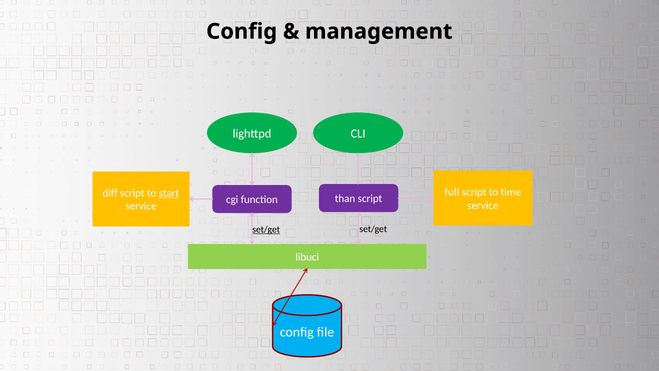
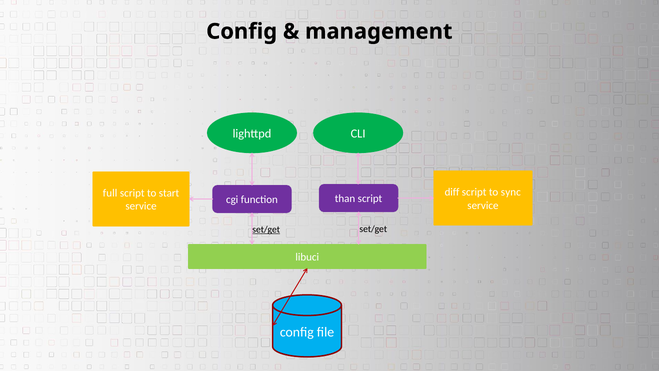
full: full -> diff
time: time -> sync
diff: diff -> full
start underline: present -> none
